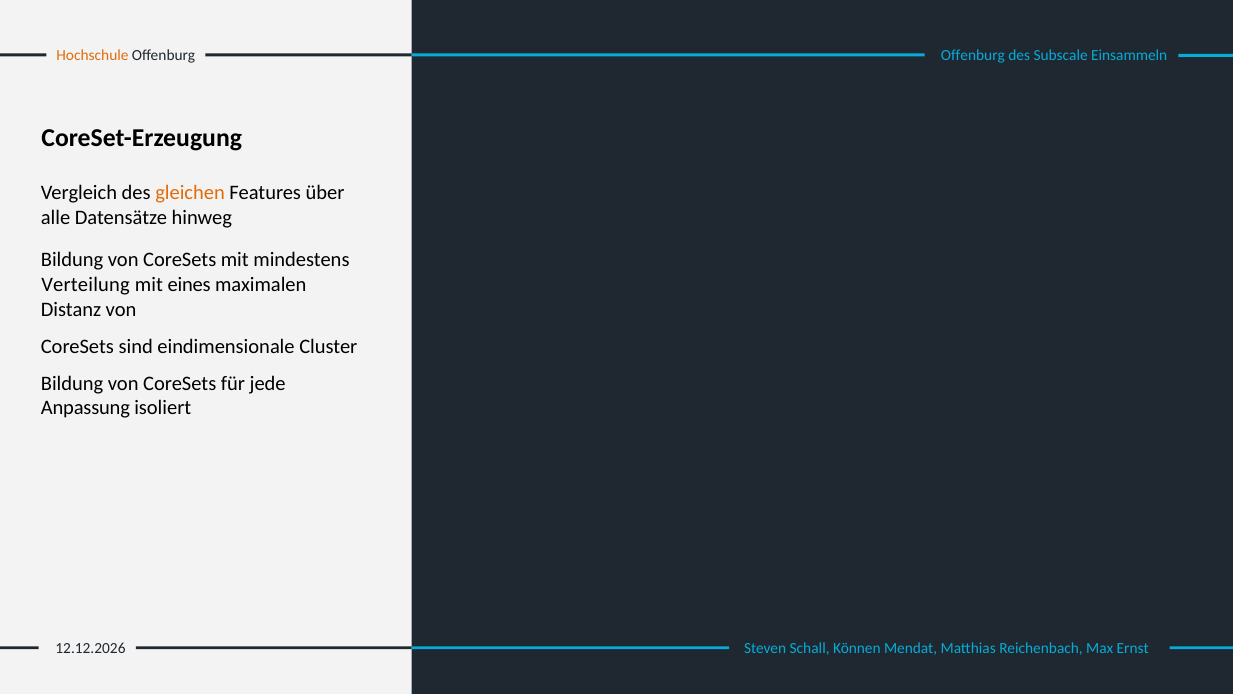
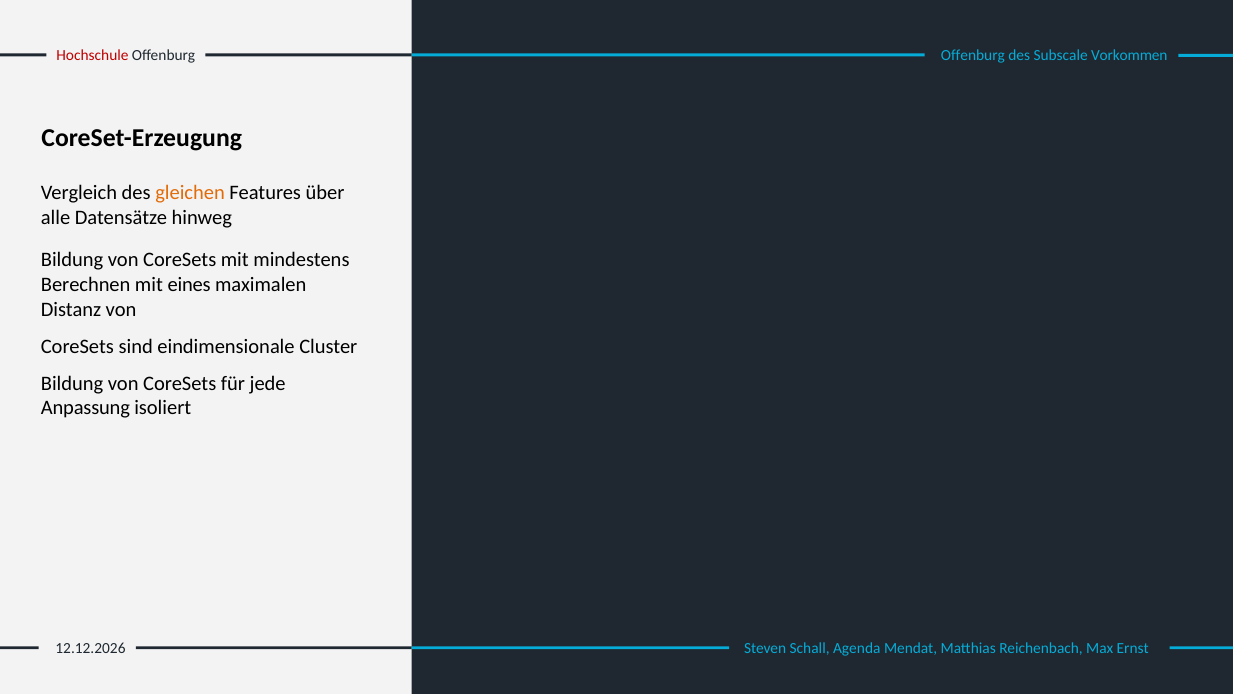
Hochschule colour: orange -> red
Einsammeln: Einsammeln -> Vorkommen
Verteilung: Verteilung -> Berechnen
Können: Können -> Agenda
